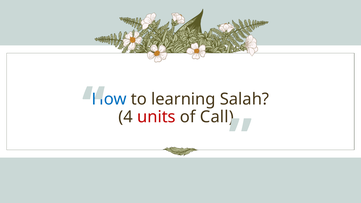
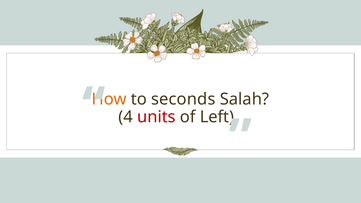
How colour: blue -> orange
learning: learning -> seconds
Call: Call -> Left
